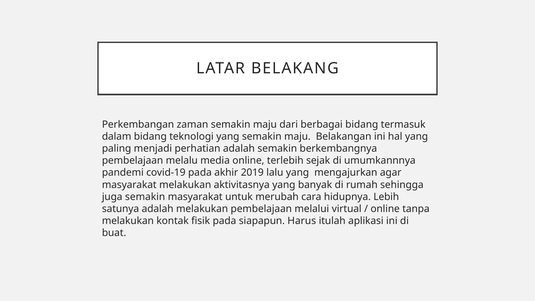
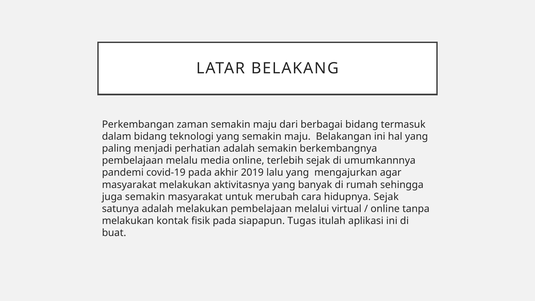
hidupnya Lebih: Lebih -> Sejak
Harus: Harus -> Tugas
